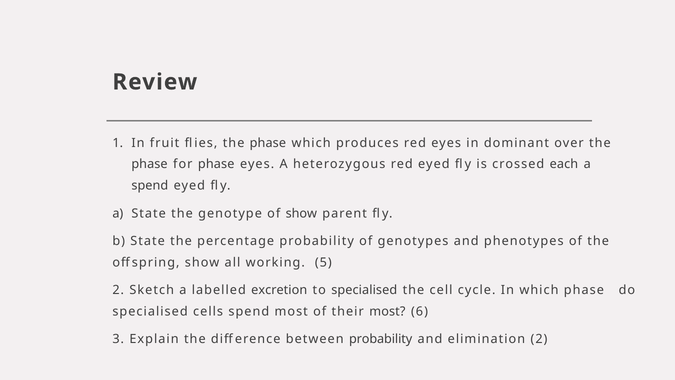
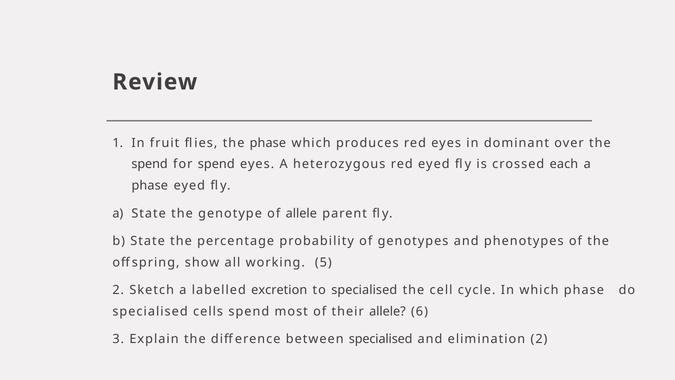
phase at (149, 164): phase -> spend
for phase: phase -> spend
spend at (150, 185): spend -> phase
of show: show -> allele
their most: most -> allele
between probability: probability -> specialised
